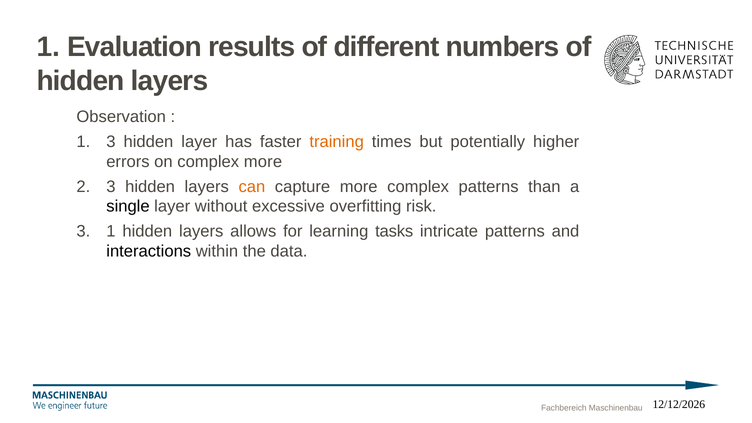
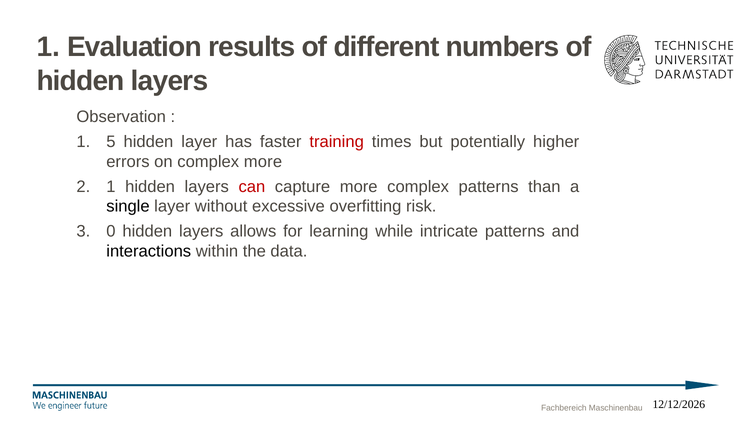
1 3: 3 -> 5
training colour: orange -> red
2 3: 3 -> 1
can colour: orange -> red
3 1: 1 -> 0
tasks: tasks -> while
